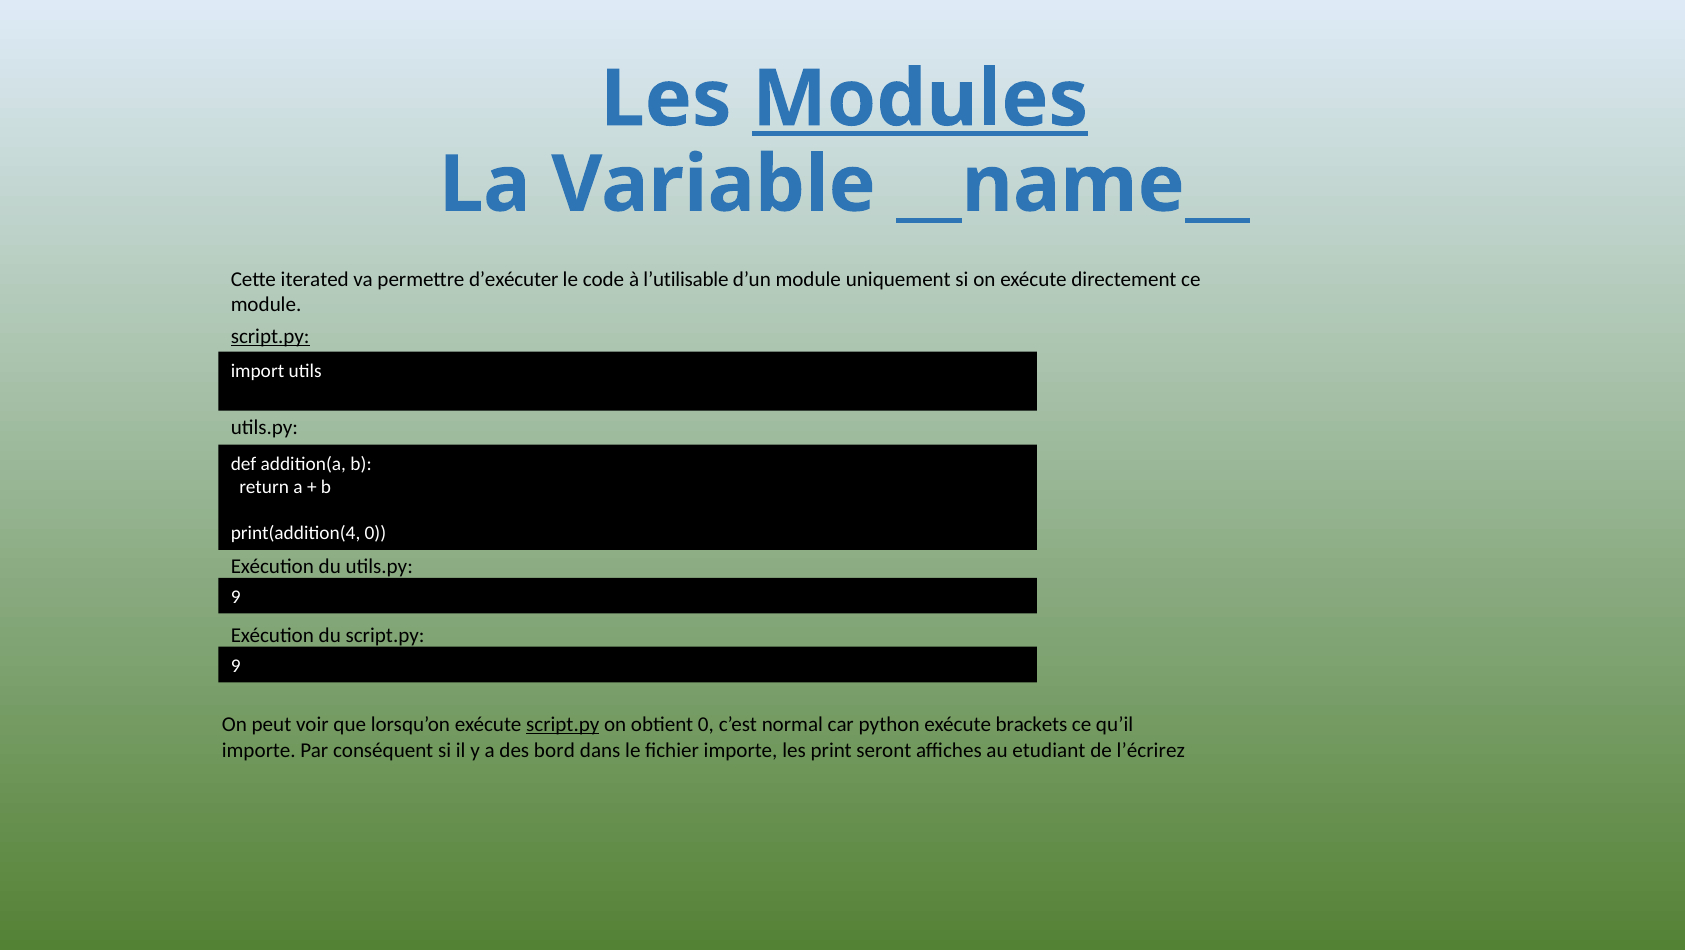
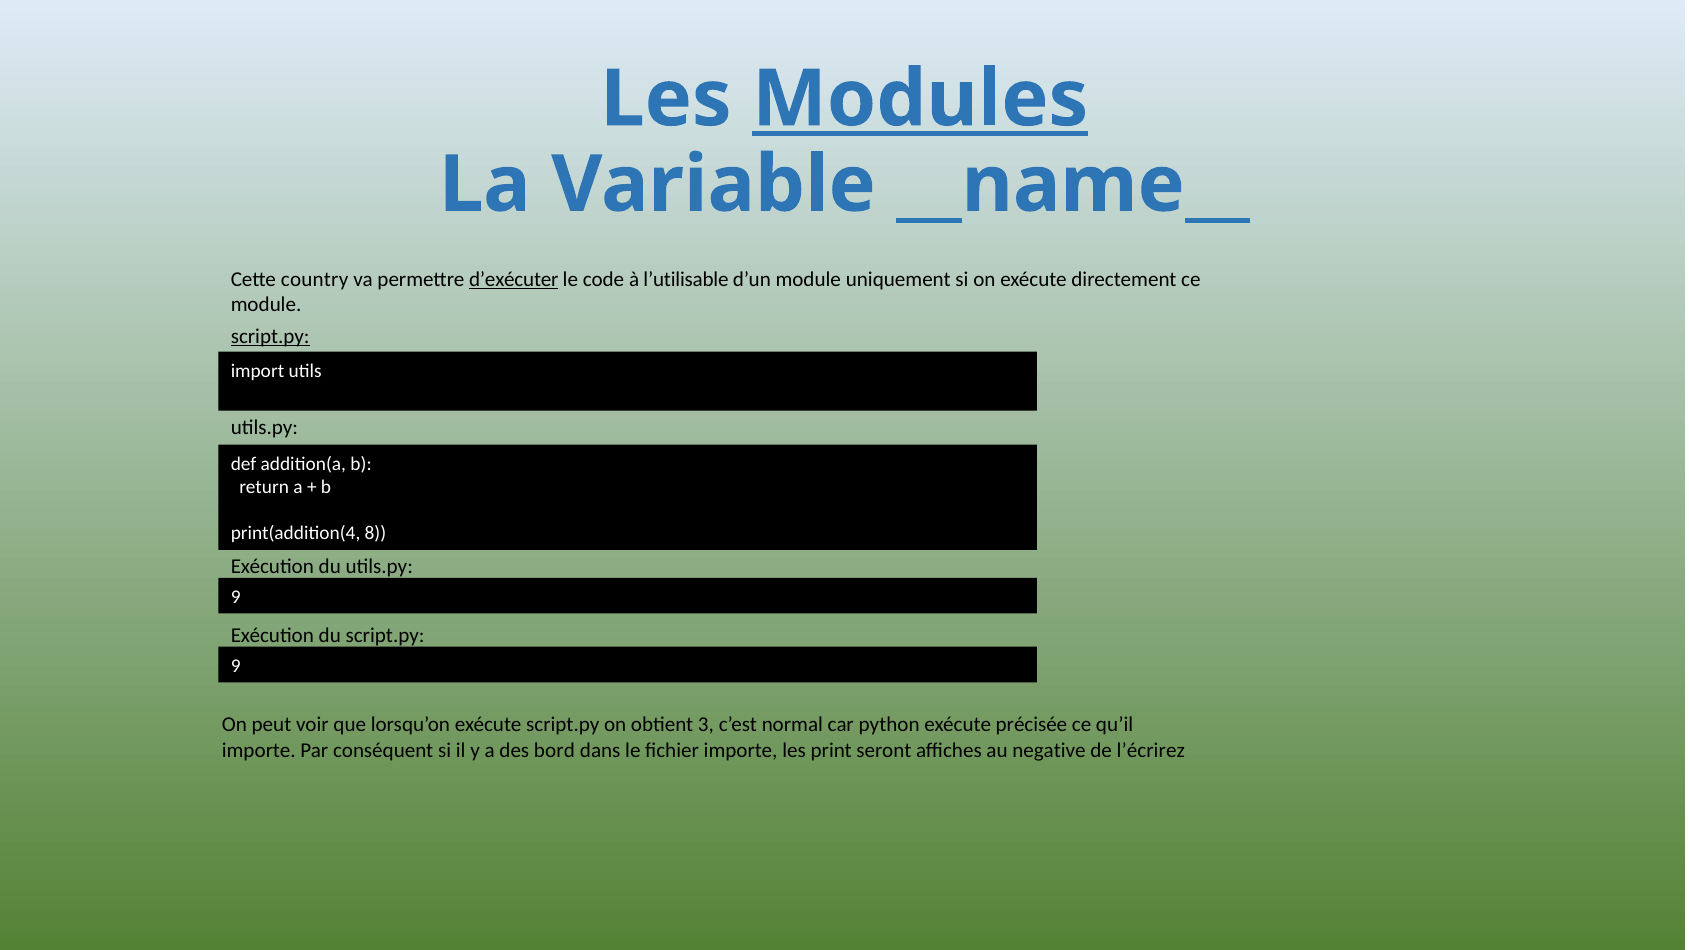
iterated: iterated -> country
d’exécuter underline: none -> present
print(addition(4 0: 0 -> 8
script.py at (563, 725) underline: present -> none
obtient 0: 0 -> 3
brackets: brackets -> précisée
etudiant: etudiant -> negative
